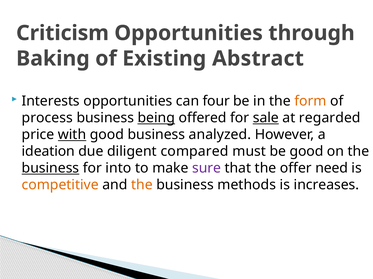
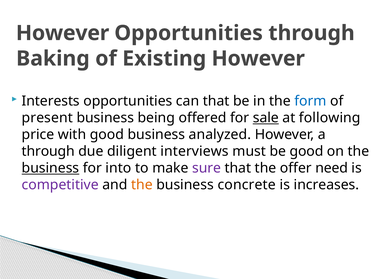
Criticism at (63, 33): Criticism -> However
Existing Abstract: Abstract -> However
can four: four -> that
form colour: orange -> blue
process: process -> present
being underline: present -> none
regarded: regarded -> following
with underline: present -> none
ideation at (48, 152): ideation -> through
compared: compared -> interviews
competitive colour: orange -> purple
methods: methods -> concrete
